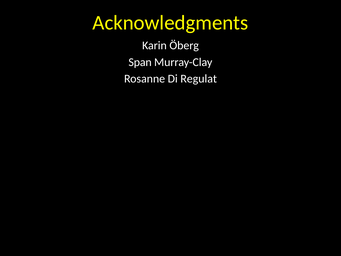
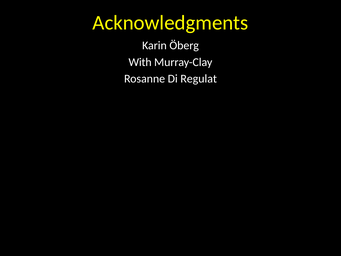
Span: Span -> With
